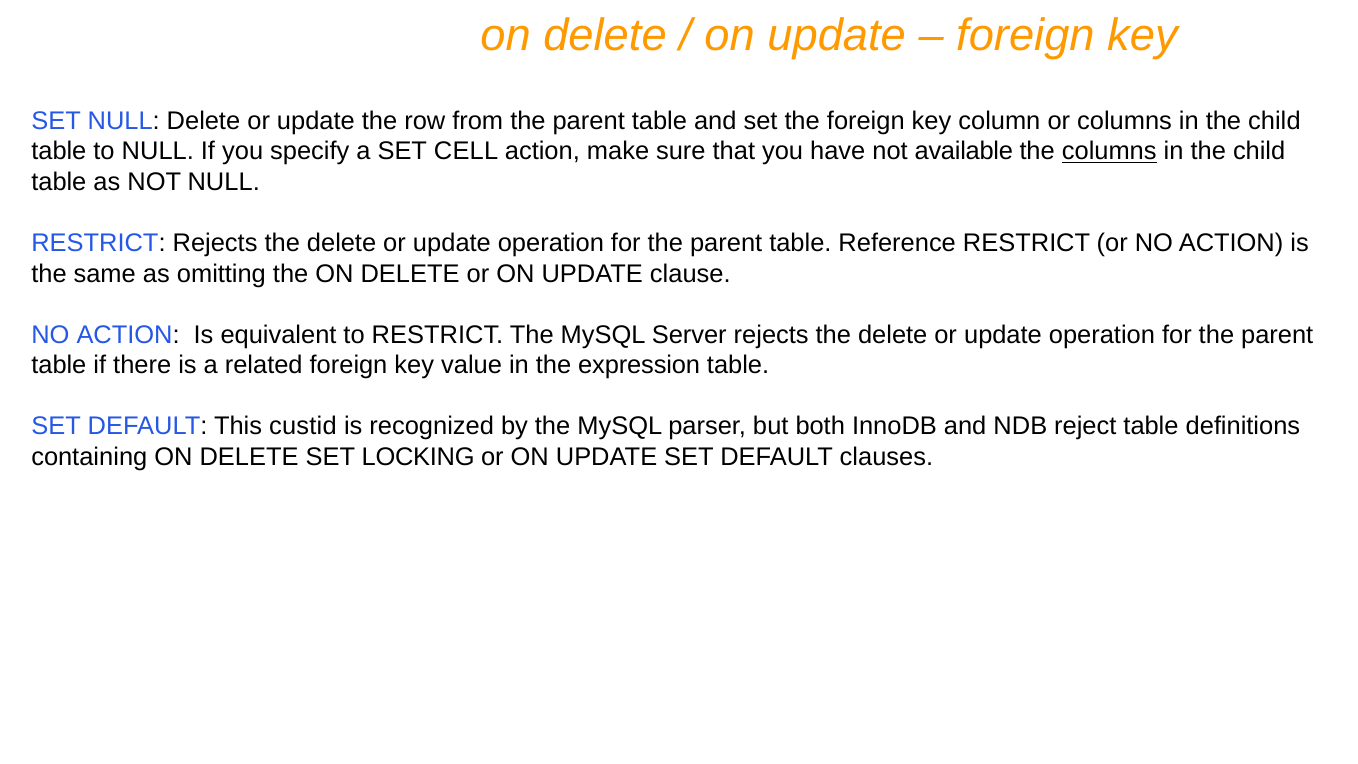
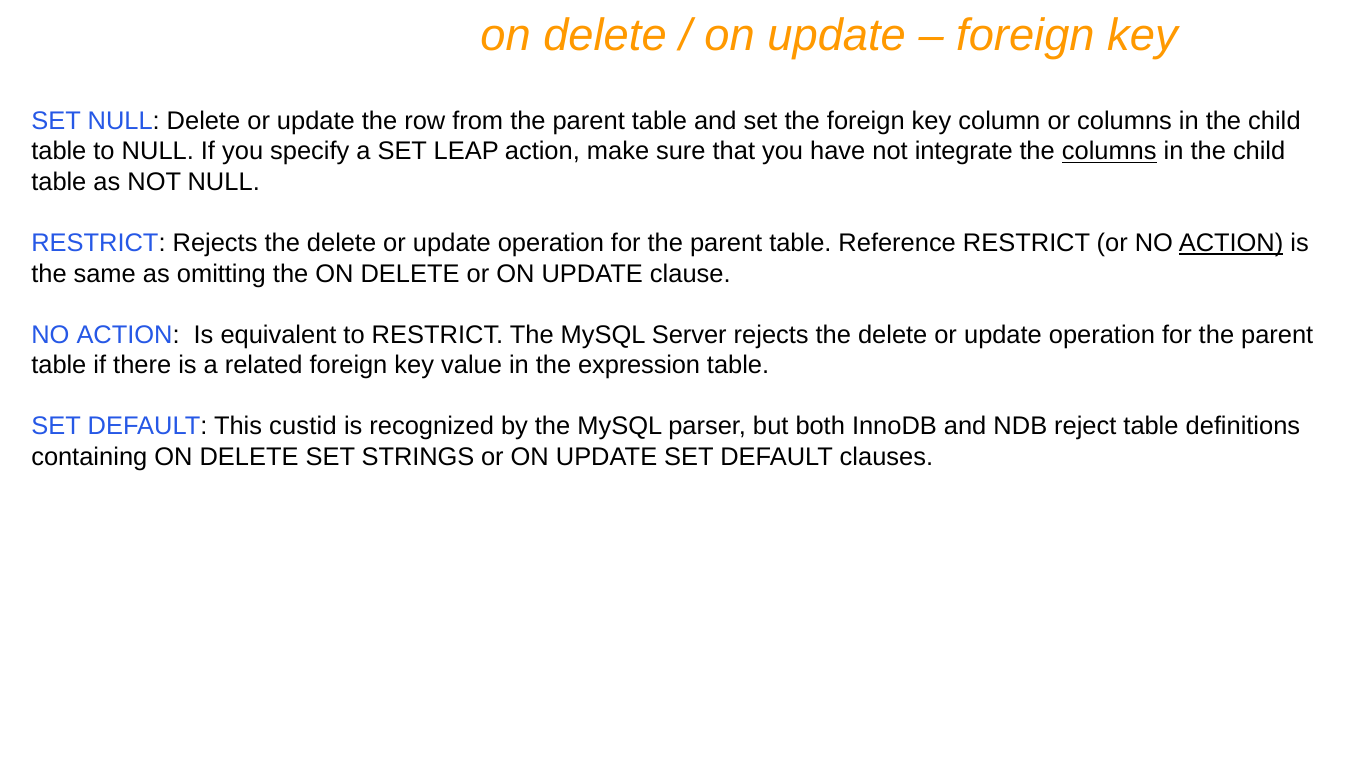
CELL: CELL -> LEAP
available: available -> integrate
ACTION at (1231, 243) underline: none -> present
LOCKING: LOCKING -> STRINGS
